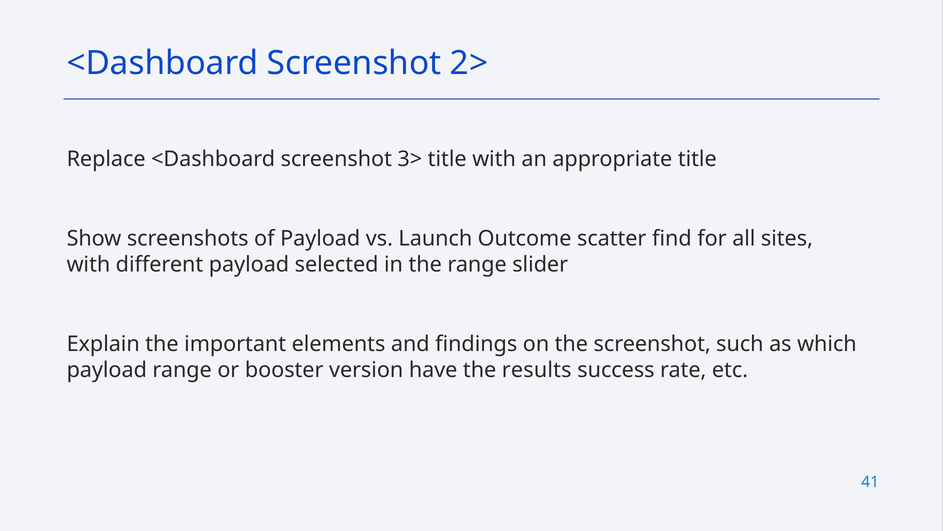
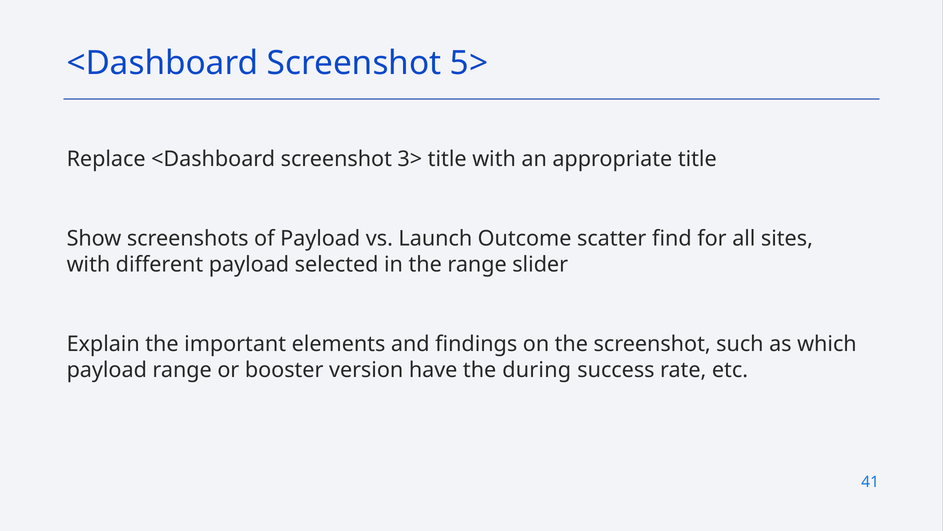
2>: 2> -> 5>
results: results -> during
